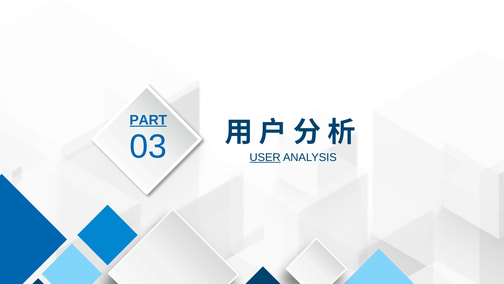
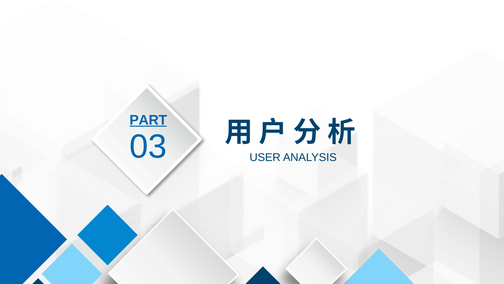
USER underline: present -> none
